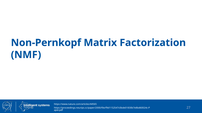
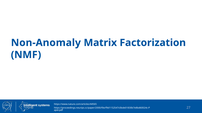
Non-Pernkopf: Non-Pernkopf -> Non-Anomaly
